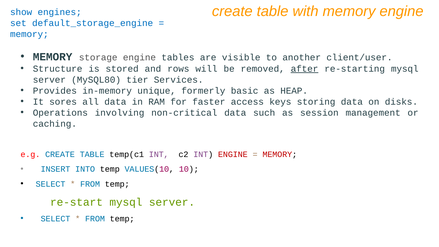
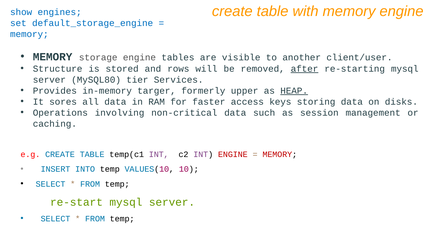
unique: unique -> targer
basic: basic -> upper
HEAP underline: none -> present
